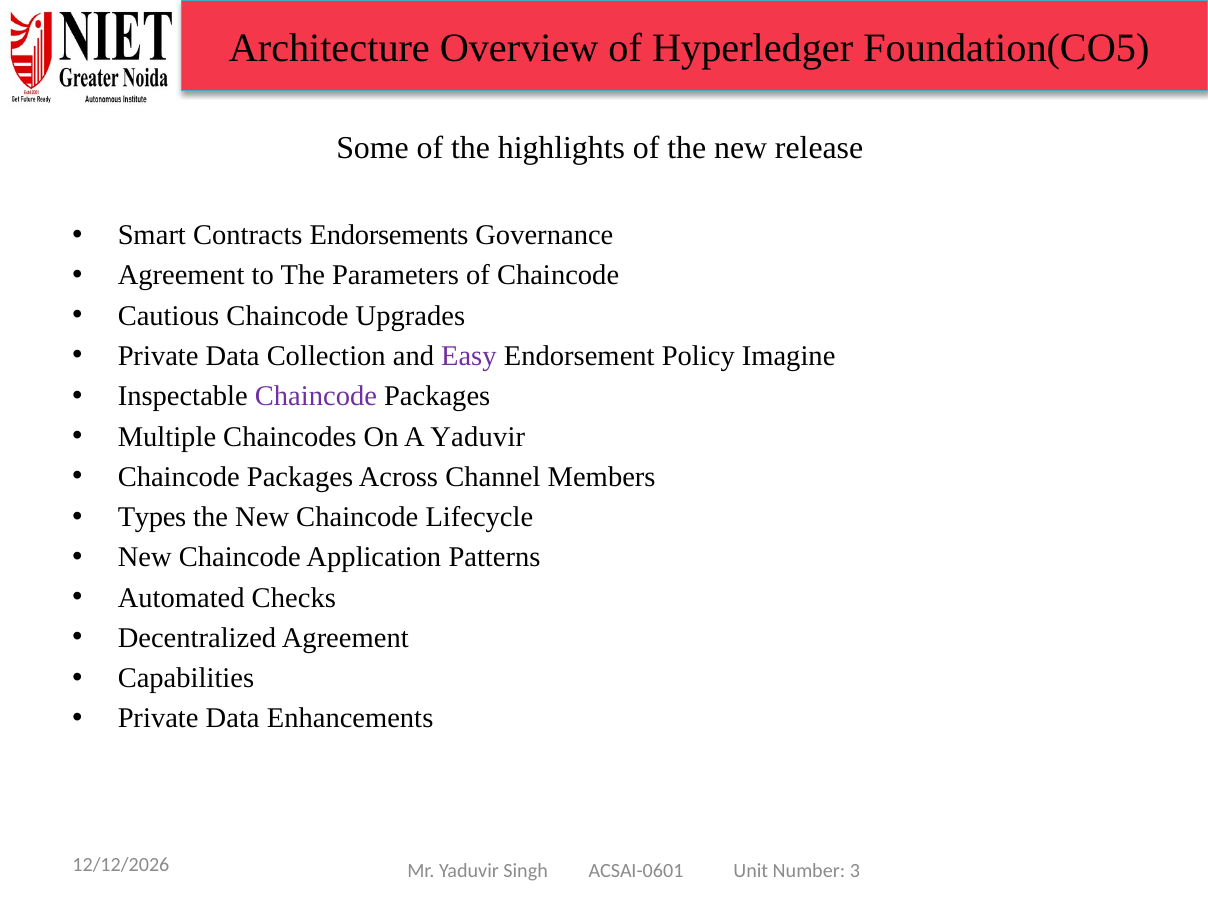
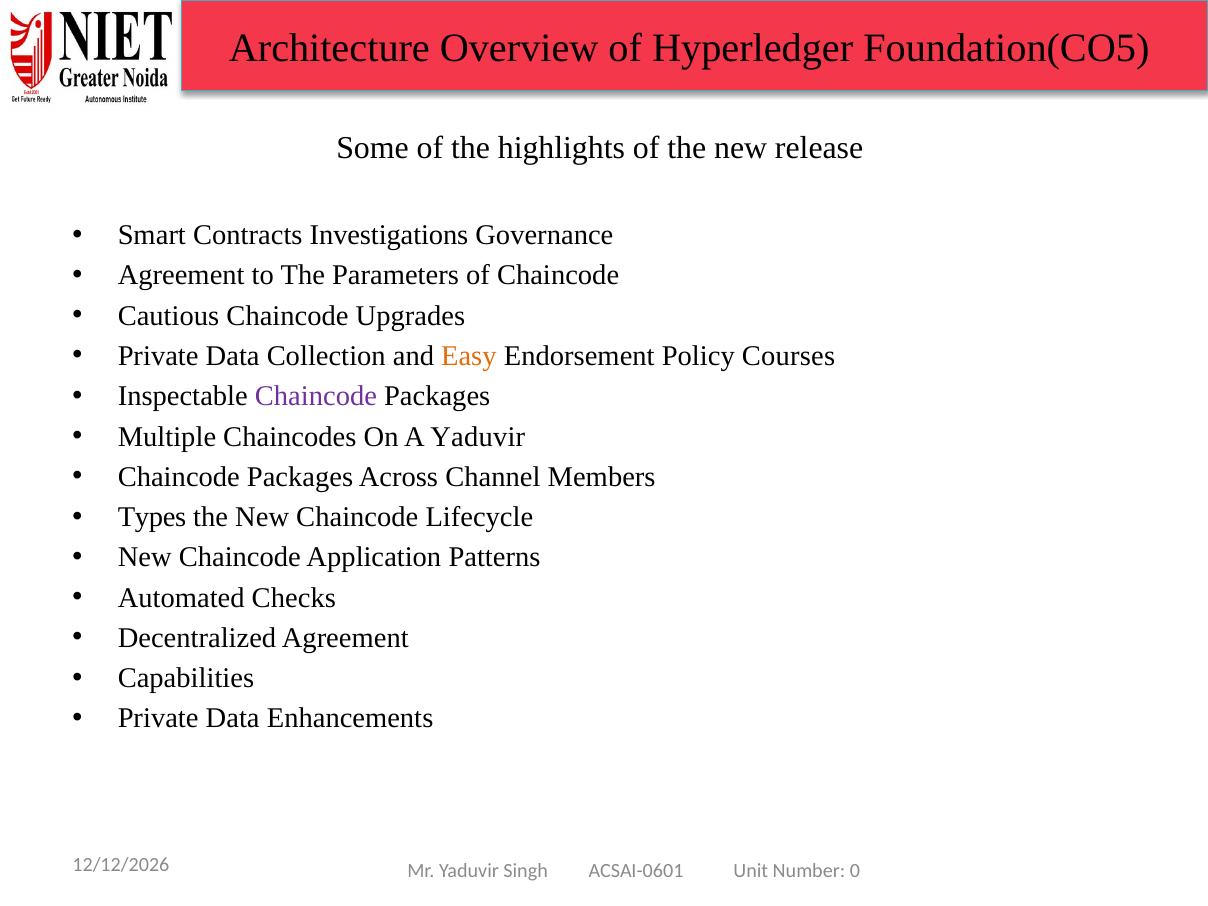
Endorsements: Endorsements -> Investigations
Easy colour: purple -> orange
Imagine: Imagine -> Courses
3: 3 -> 0
